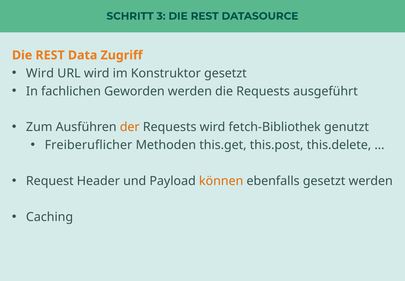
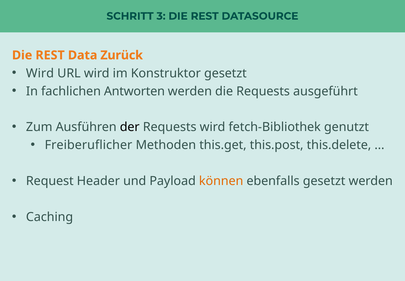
Zugriff: Zugriff -> Zurück
Geworden: Geworden -> Antworten
der colour: orange -> black
